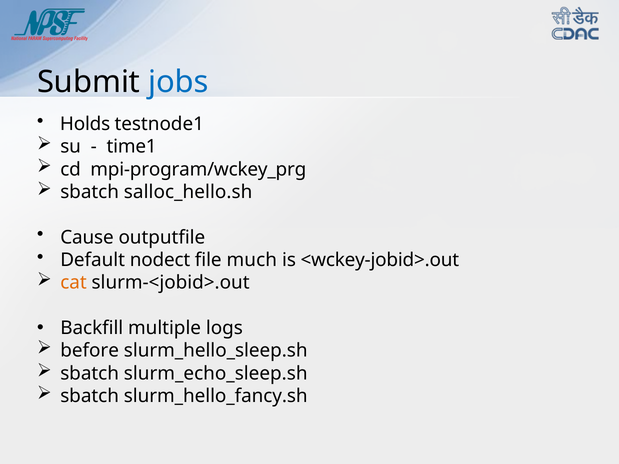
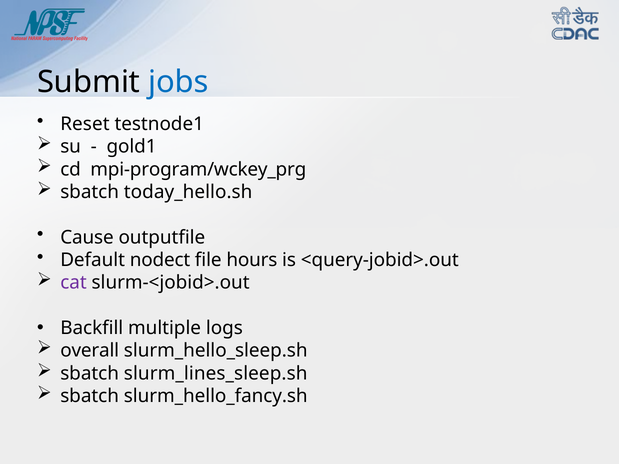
Holds: Holds -> Reset
time1: time1 -> gold1
salloc_hello.sh: salloc_hello.sh -> today_hello.sh
much: much -> hours
<wckey-jobid>.out: <wckey-jobid>.out -> <query-jobid>.out
cat colour: orange -> purple
before: before -> overall
slurm_echo_sleep.sh: slurm_echo_sleep.sh -> slurm_lines_sleep.sh
